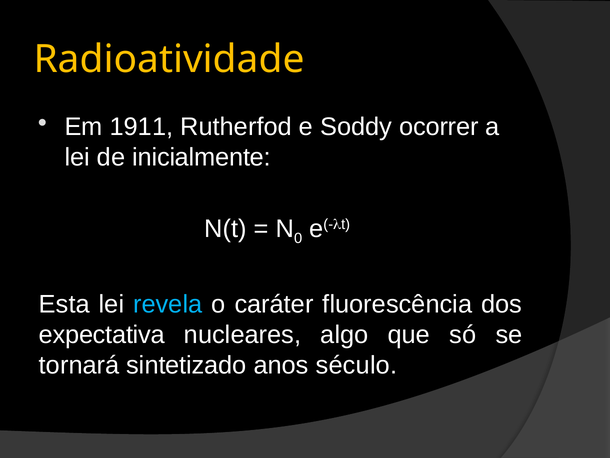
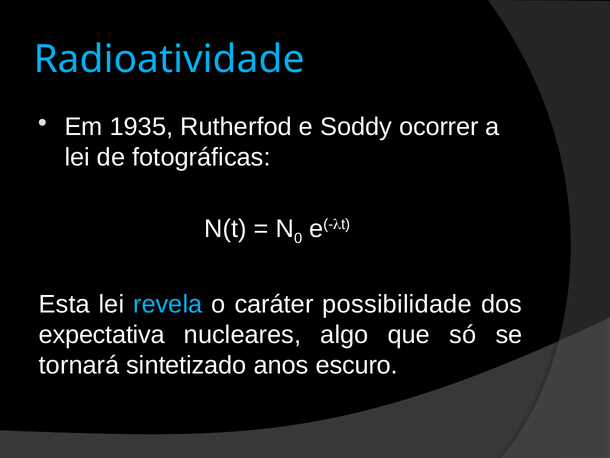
Radioatividade colour: yellow -> light blue
1911: 1911 -> 1935
inicialmente: inicialmente -> fotográficas
fluorescência: fluorescência -> possibilidade
século: século -> escuro
